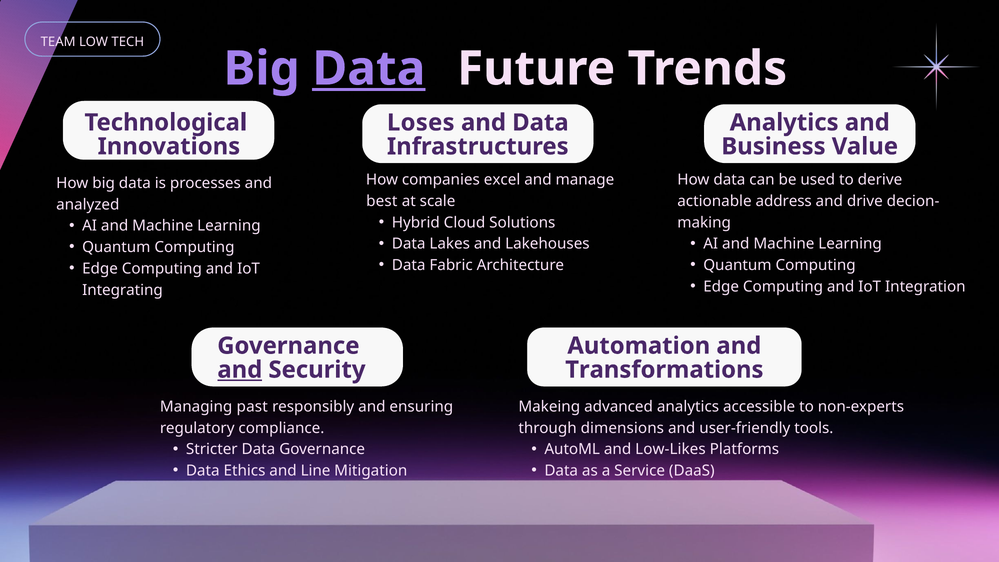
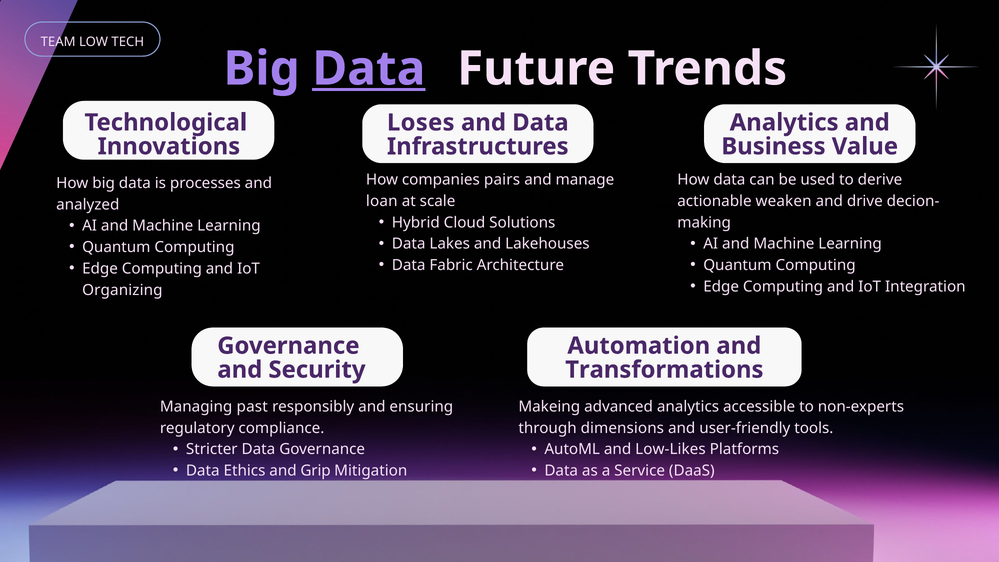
excel: excel -> pairs
best: best -> loan
address: address -> weaken
Integrating: Integrating -> Organizing
and at (240, 370) underline: present -> none
Line: Line -> Grip
